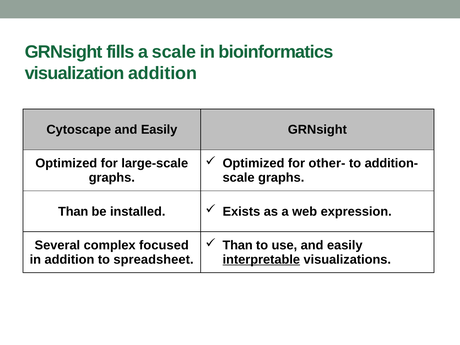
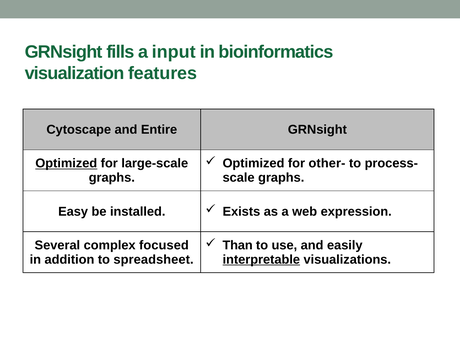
a scale: scale -> input
visualization addition: addition -> features
Cytoscape and Easily: Easily -> Entire
addition-: addition- -> process-
Optimized at (66, 163) underline: none -> present
Than at (73, 211): Than -> Easy
